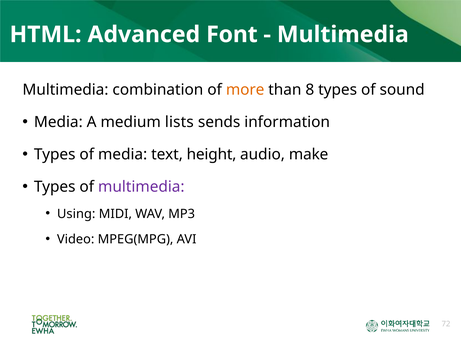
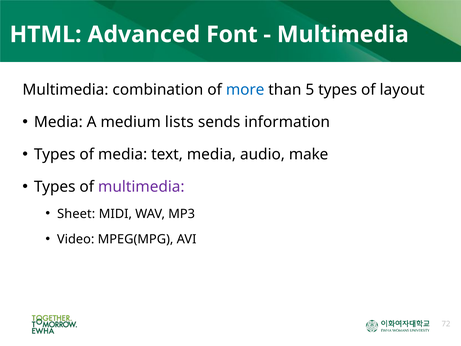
more colour: orange -> blue
8: 8 -> 5
sound: sound -> layout
text height: height -> media
Using: Using -> Sheet
